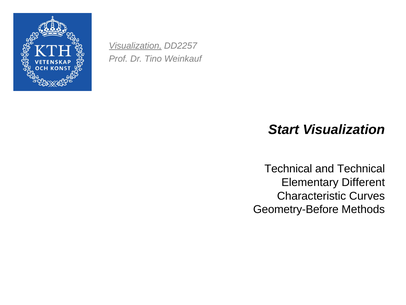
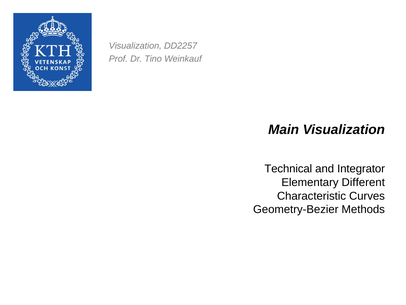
Visualization at (135, 46) underline: present -> none
Start: Start -> Main
and Technical: Technical -> Integrator
Geometry-Before: Geometry-Before -> Geometry-Bezier
